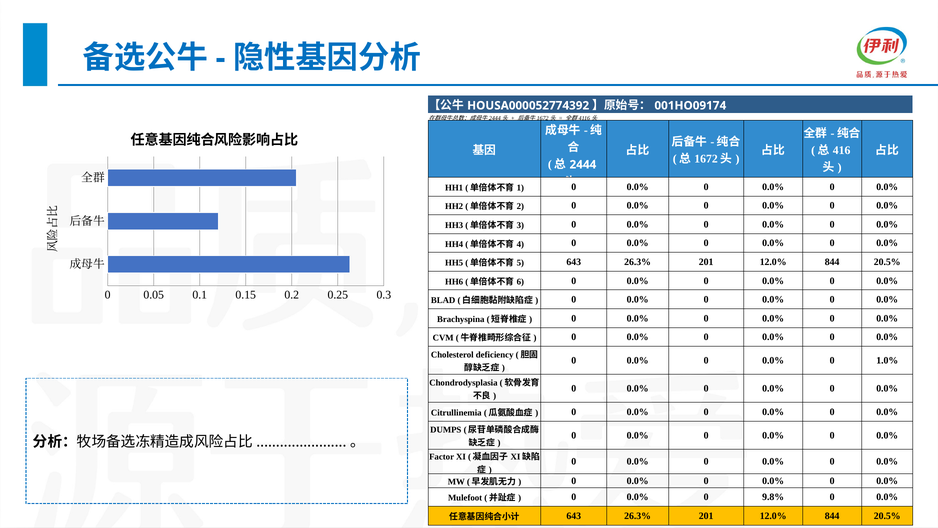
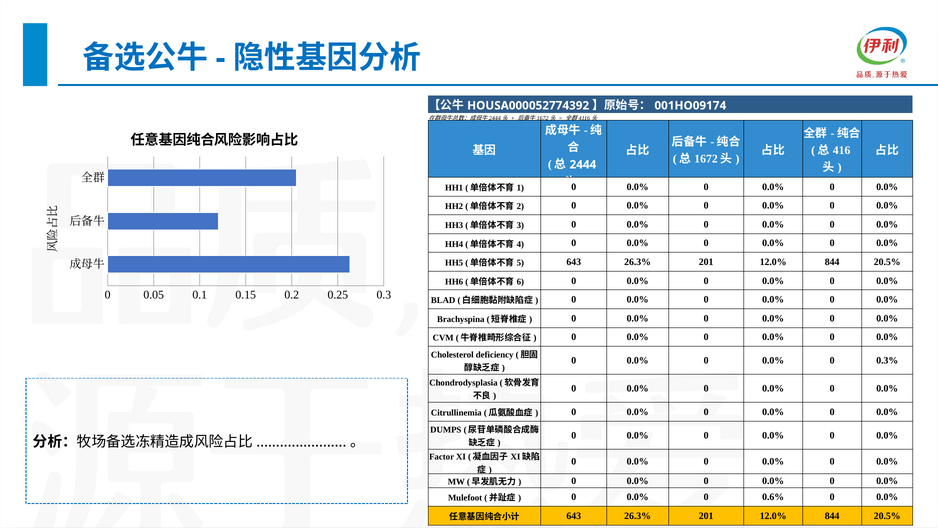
1.0%: 1.0% -> 0.3%
9.8%: 9.8% -> 0.6%
